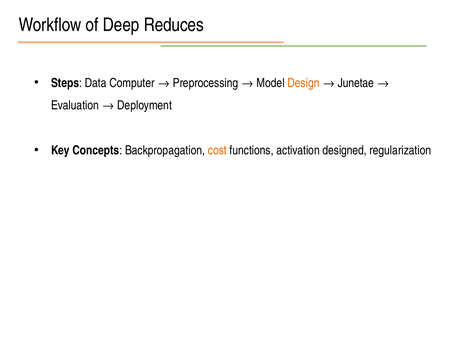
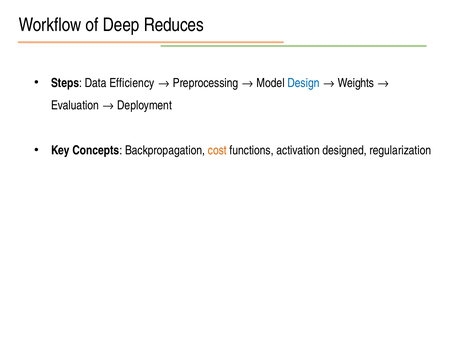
Computer: Computer -> Efficiency
Design colour: orange -> blue
Junetae: Junetae -> Weights
